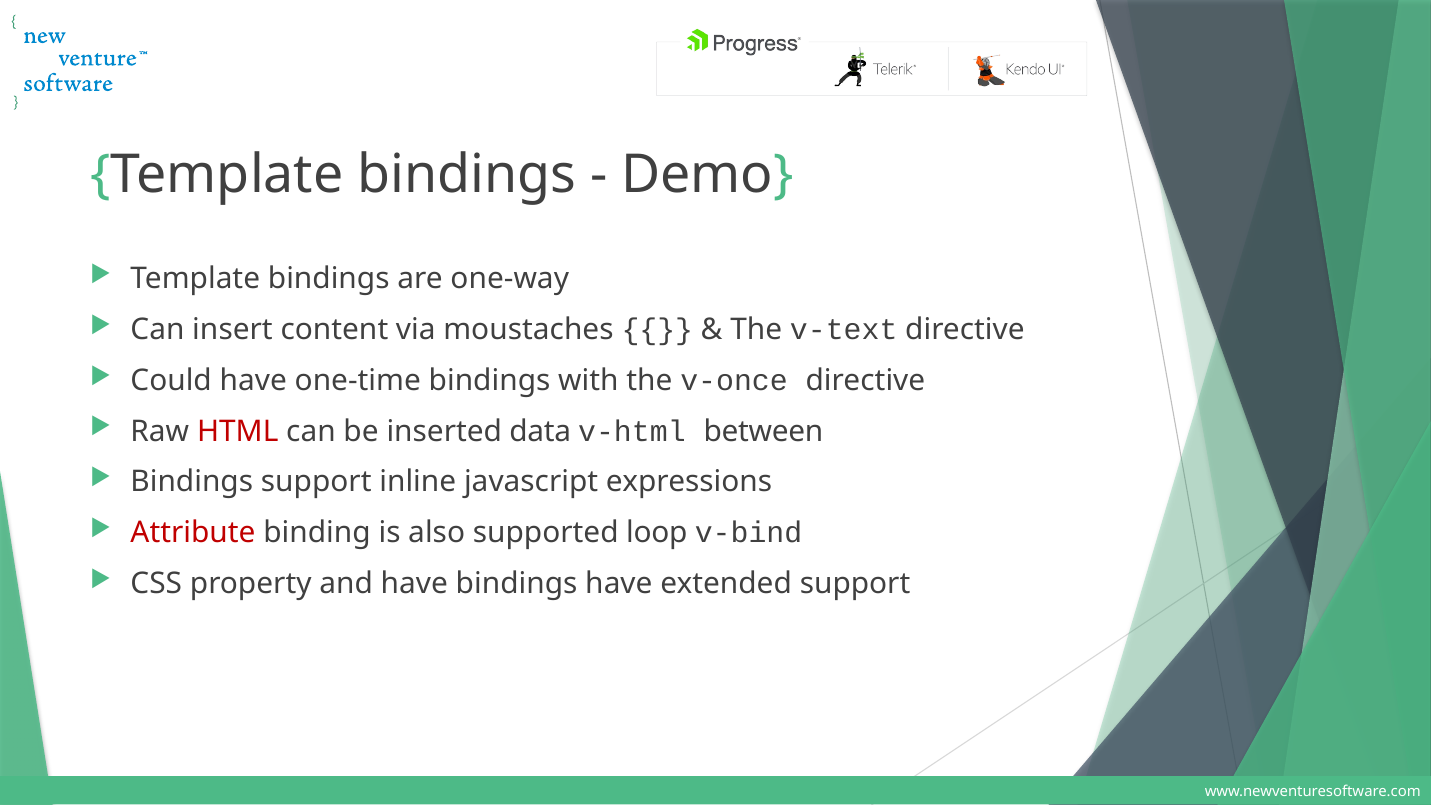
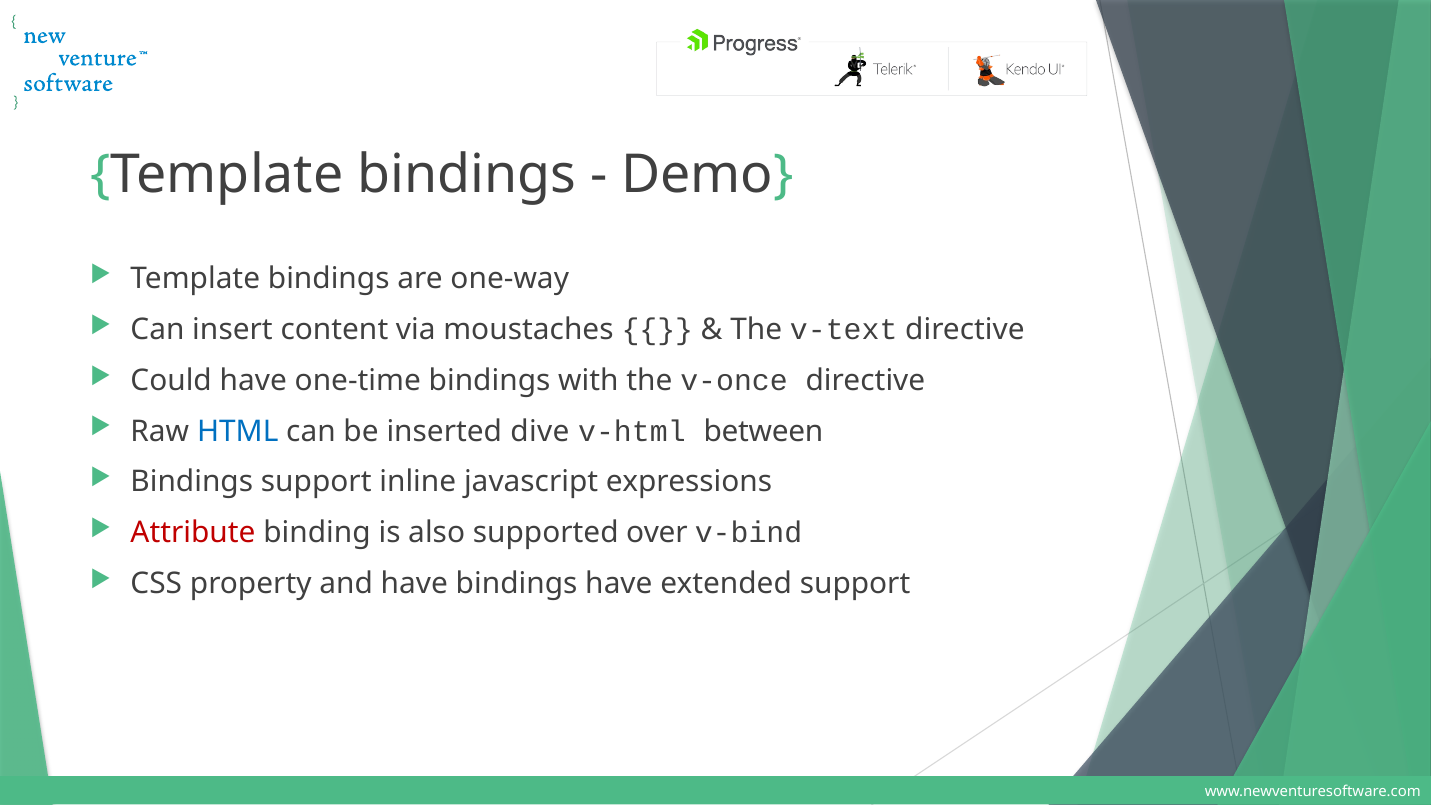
HTML colour: red -> blue
data: data -> dive
loop: loop -> over
